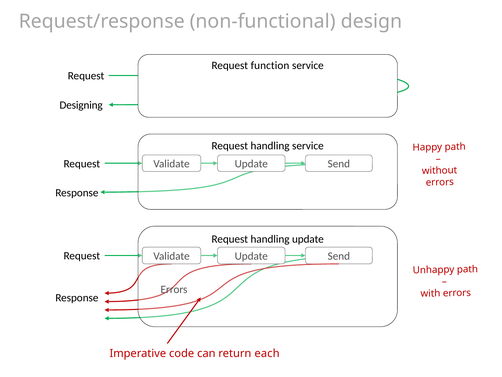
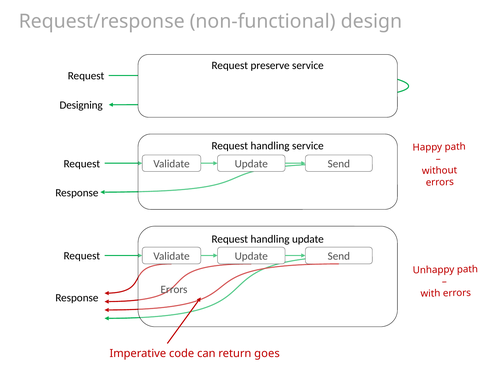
function: function -> preserve
each: each -> goes
